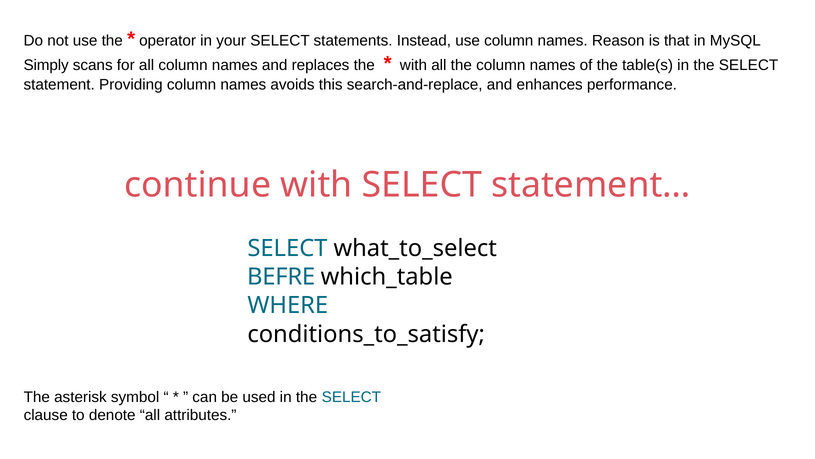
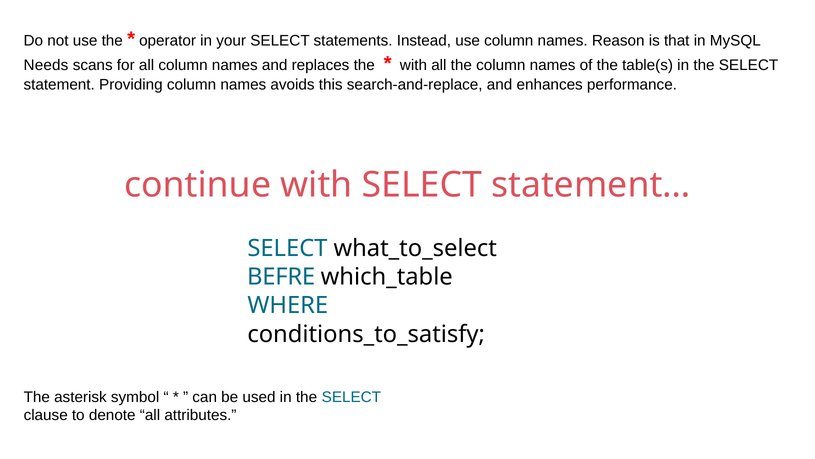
Simply: Simply -> Needs
